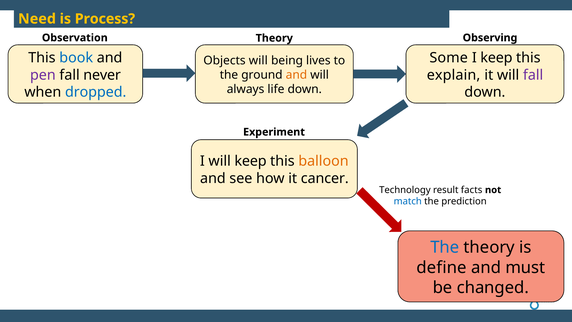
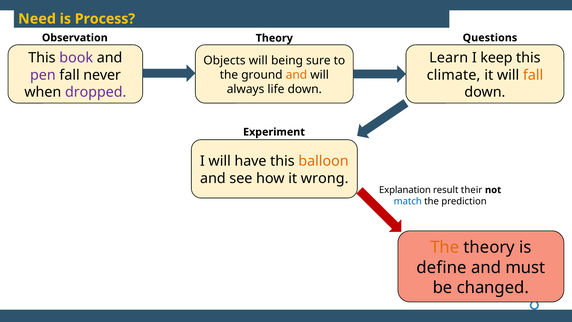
Observing: Observing -> Questions
book colour: blue -> purple
Some: Some -> Learn
lives: lives -> sure
explain: explain -> climate
fall at (533, 75) colour: purple -> orange
dropped colour: blue -> purple
will keep: keep -> have
cancer: cancer -> wrong
Technology: Technology -> Explanation
facts: facts -> their
The at (445, 247) colour: blue -> orange
